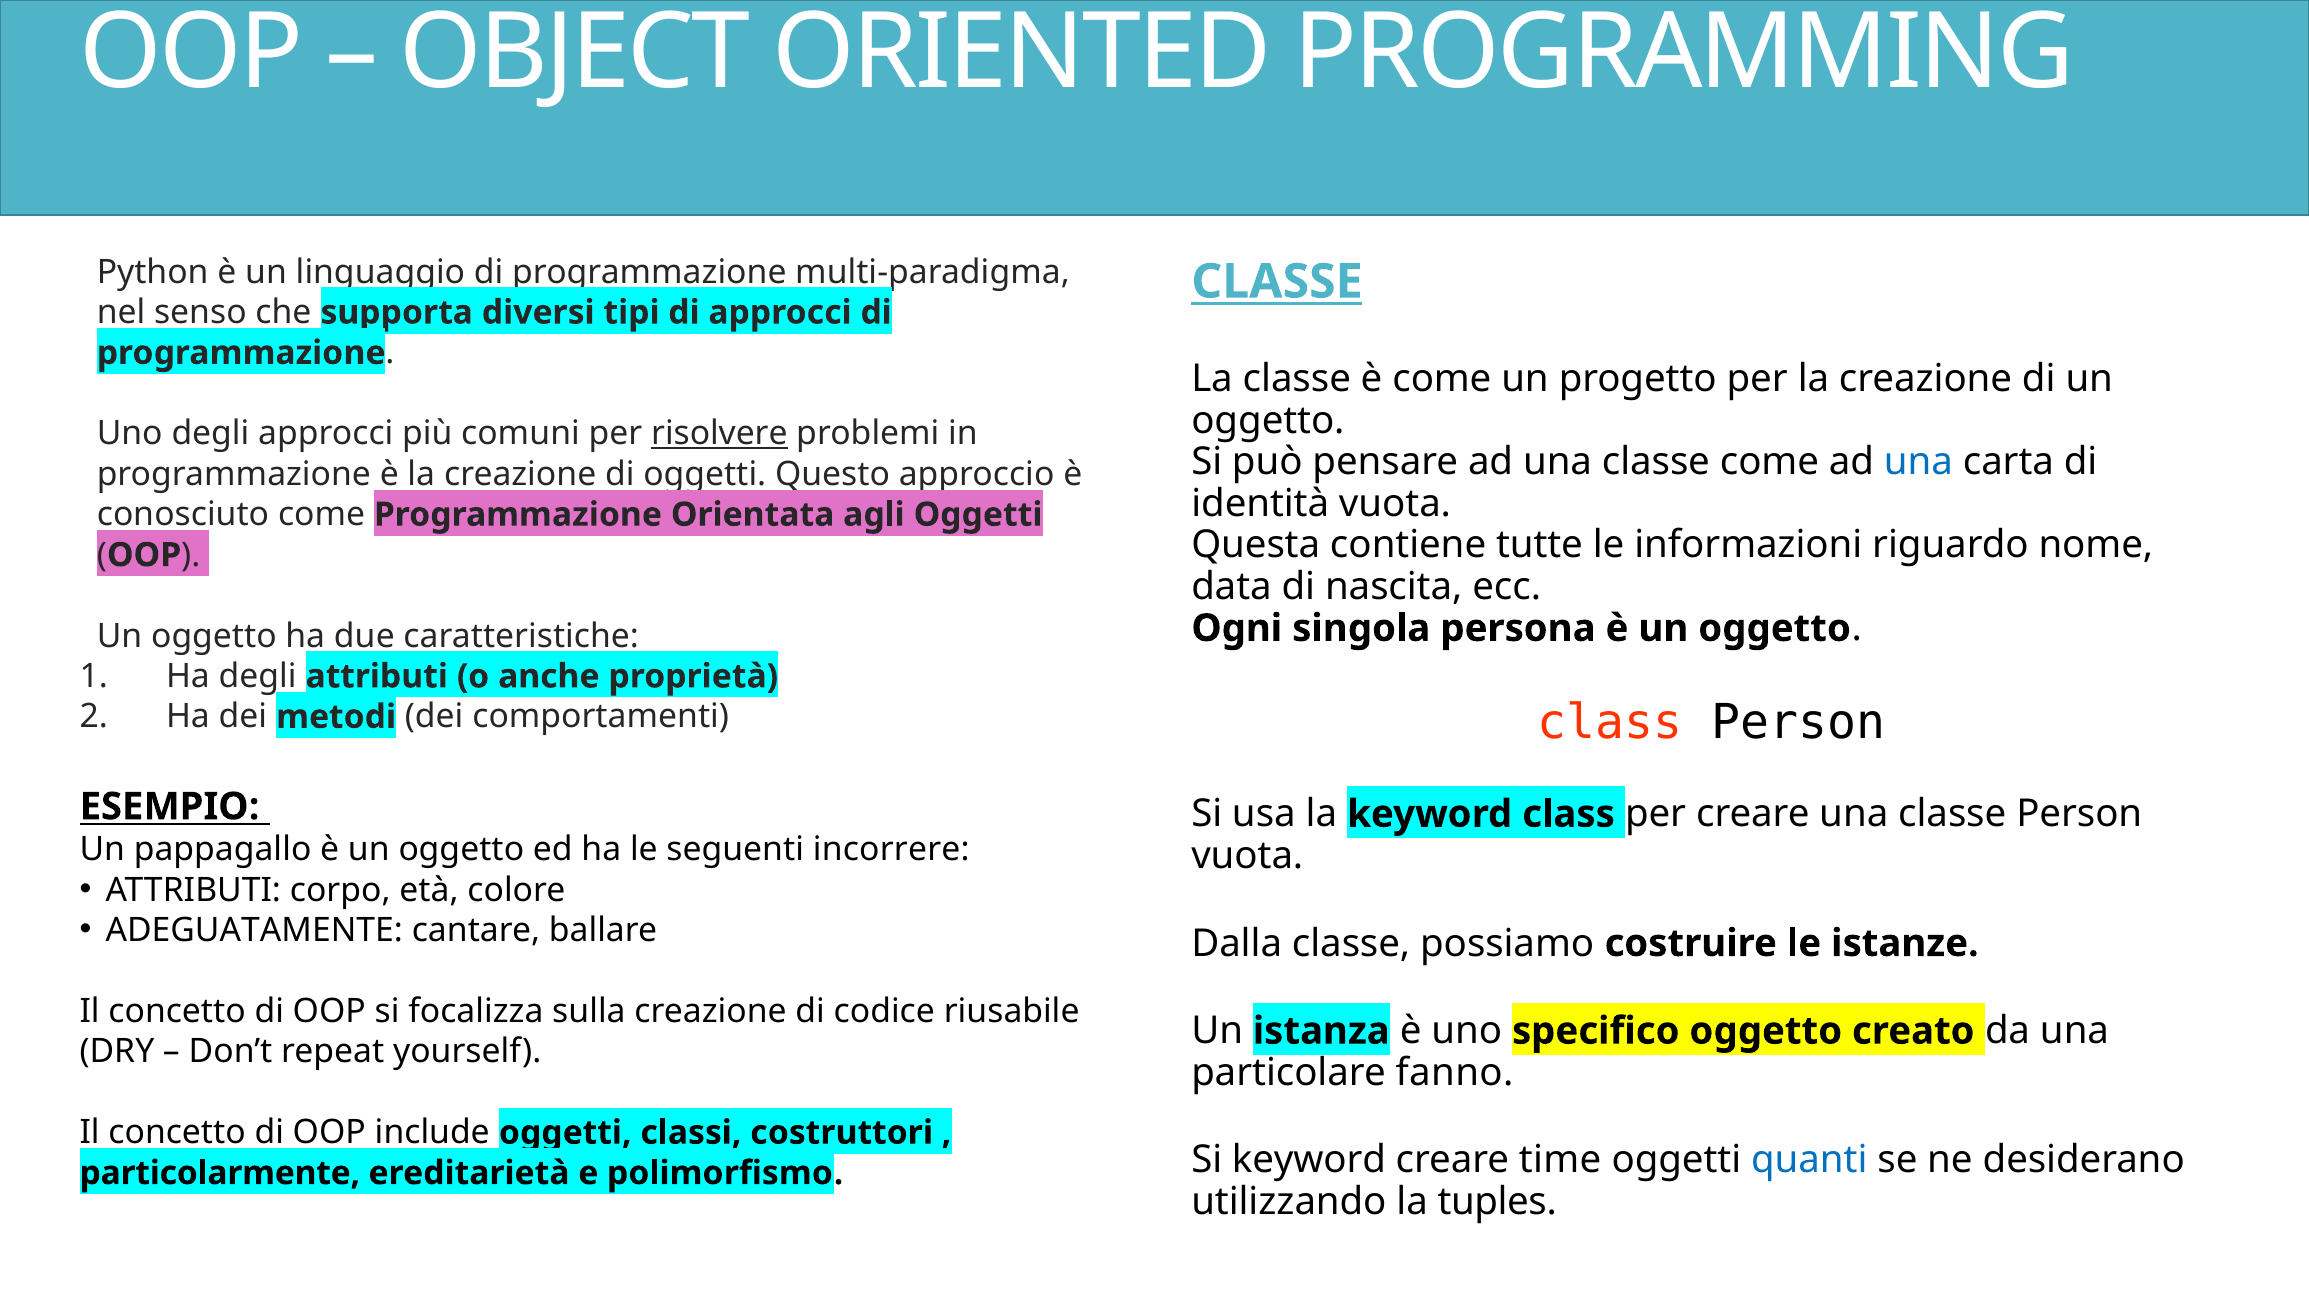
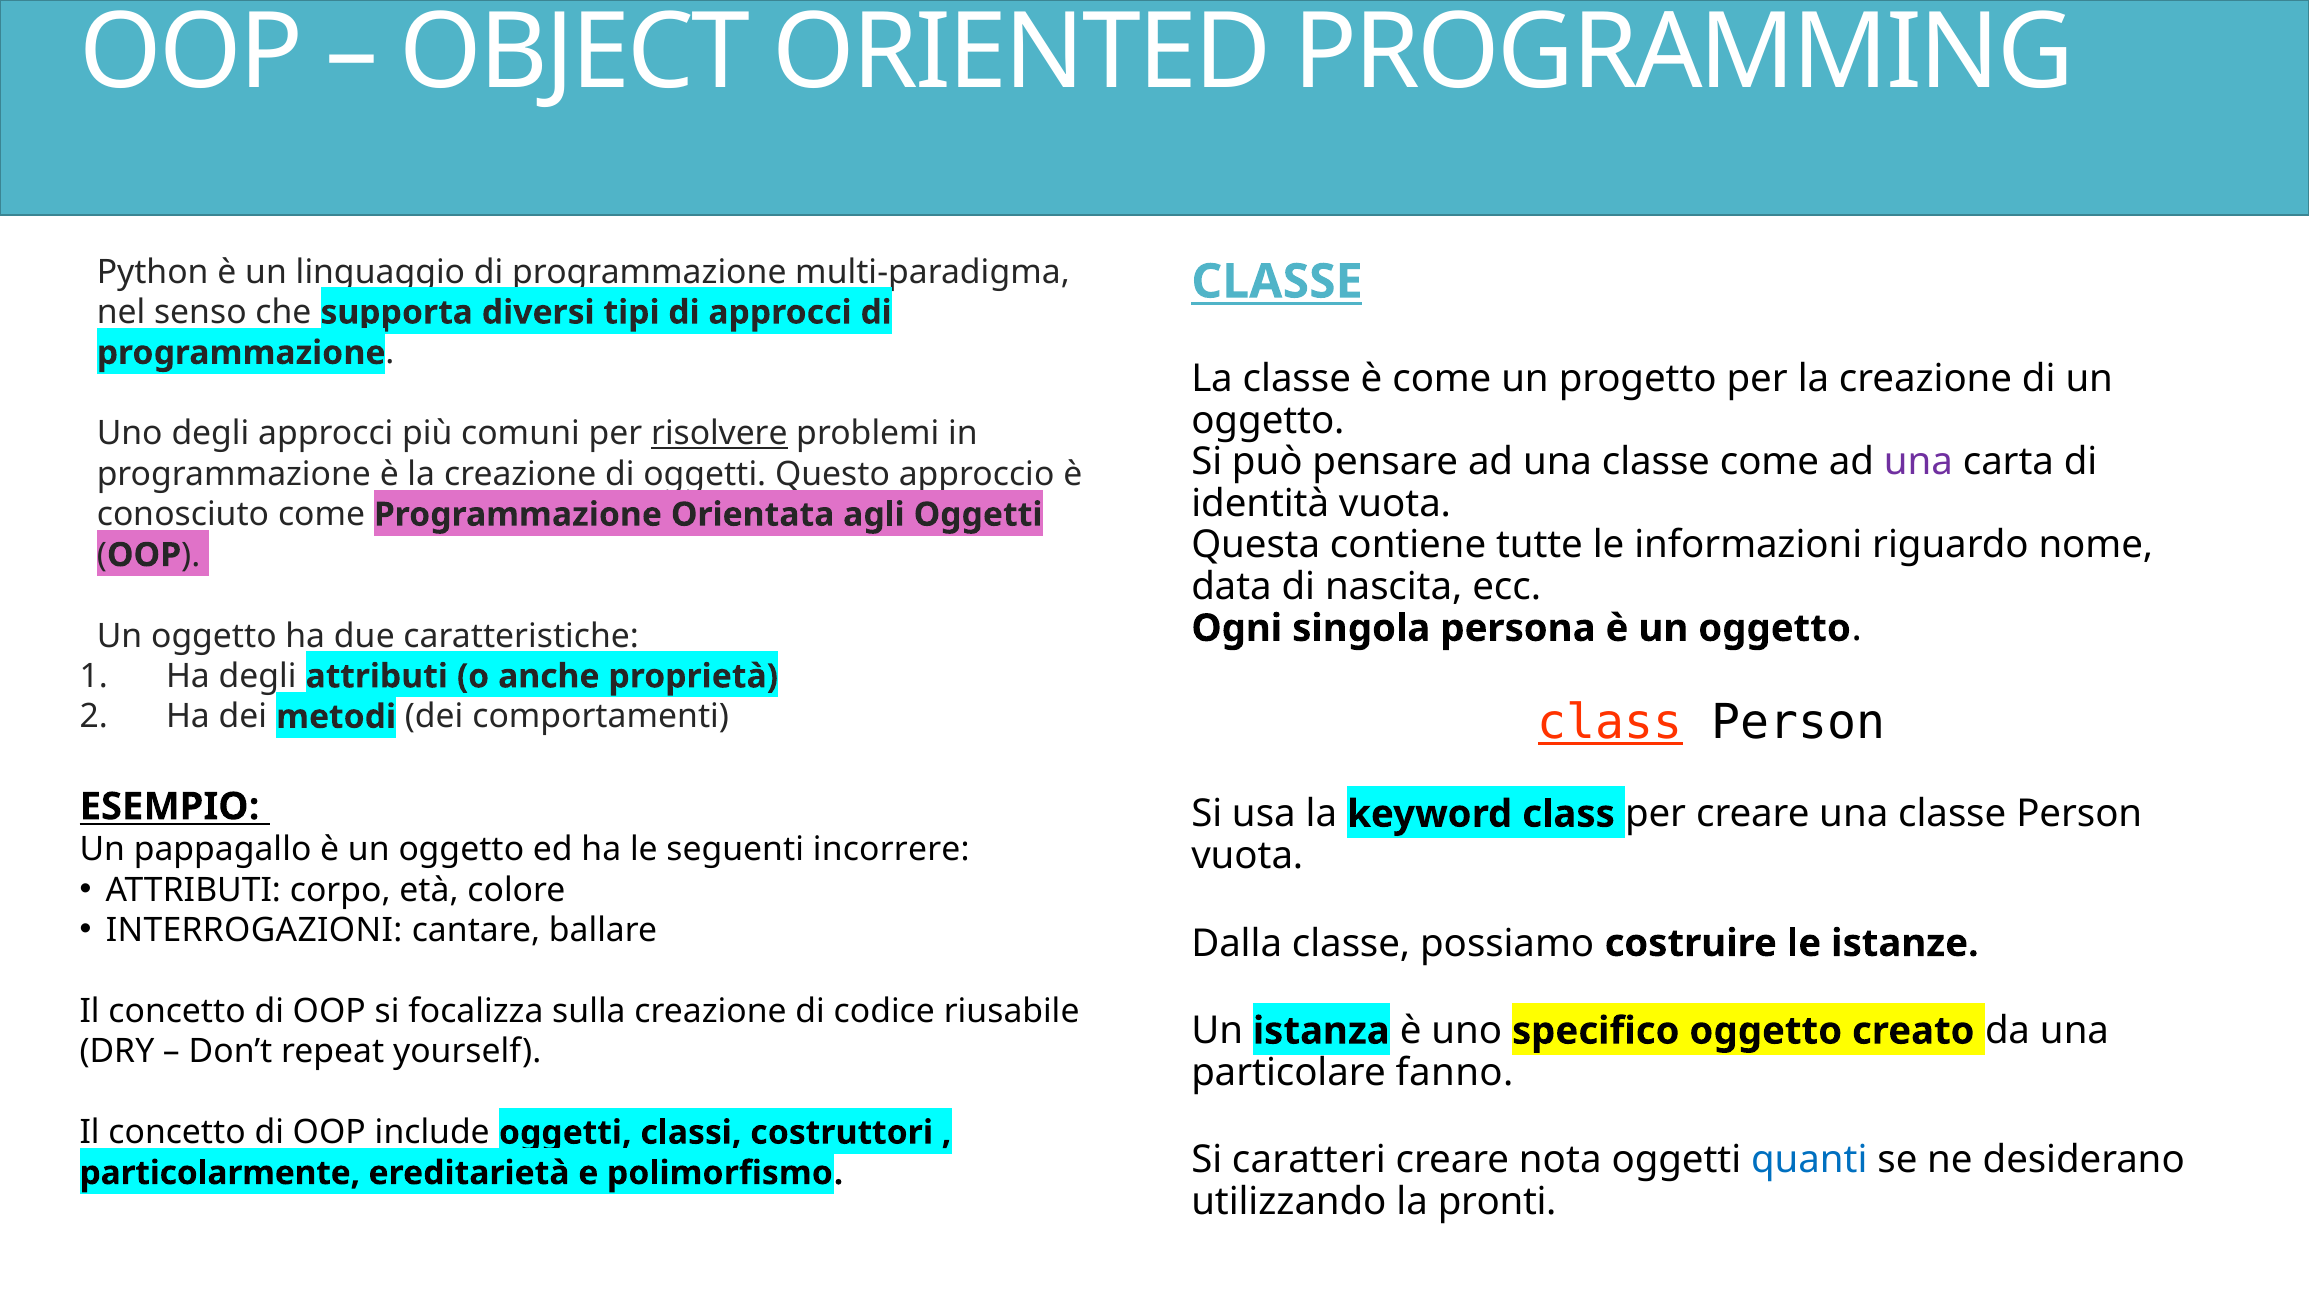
una at (1918, 462) colour: blue -> purple
class at (1610, 722) underline: none -> present
ADEGUATAMENTE: ADEGUATAMENTE -> INTERROGAZIONI
Si keyword: keyword -> caratteri
time: time -> nota
tuples: tuples -> pronti
